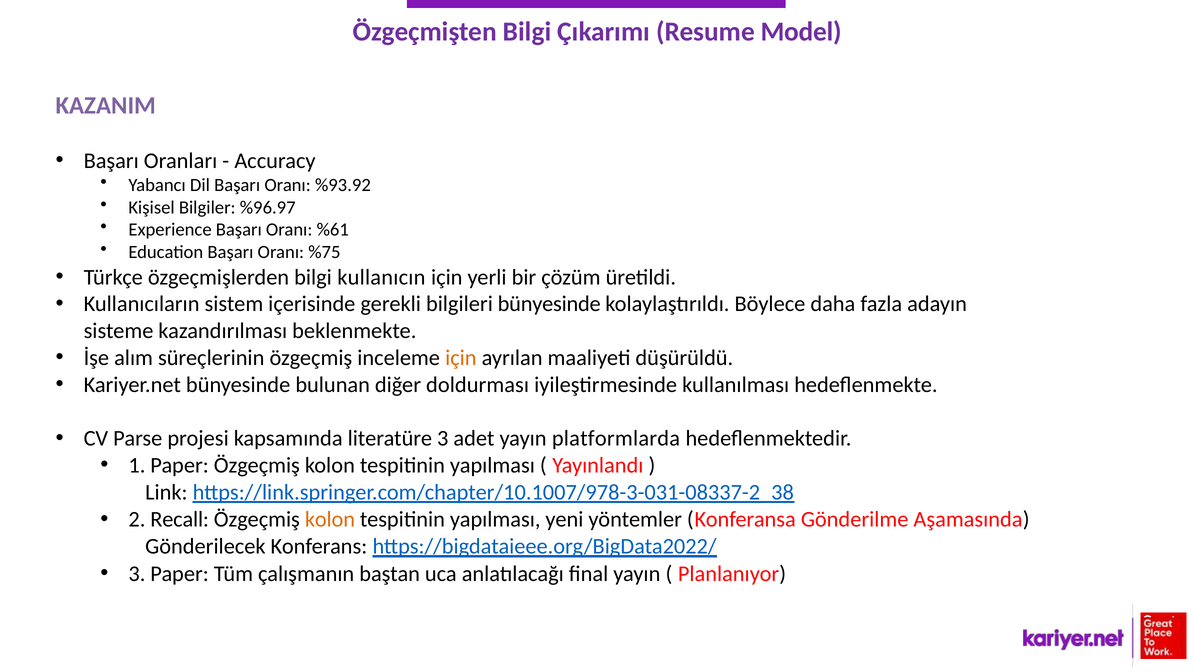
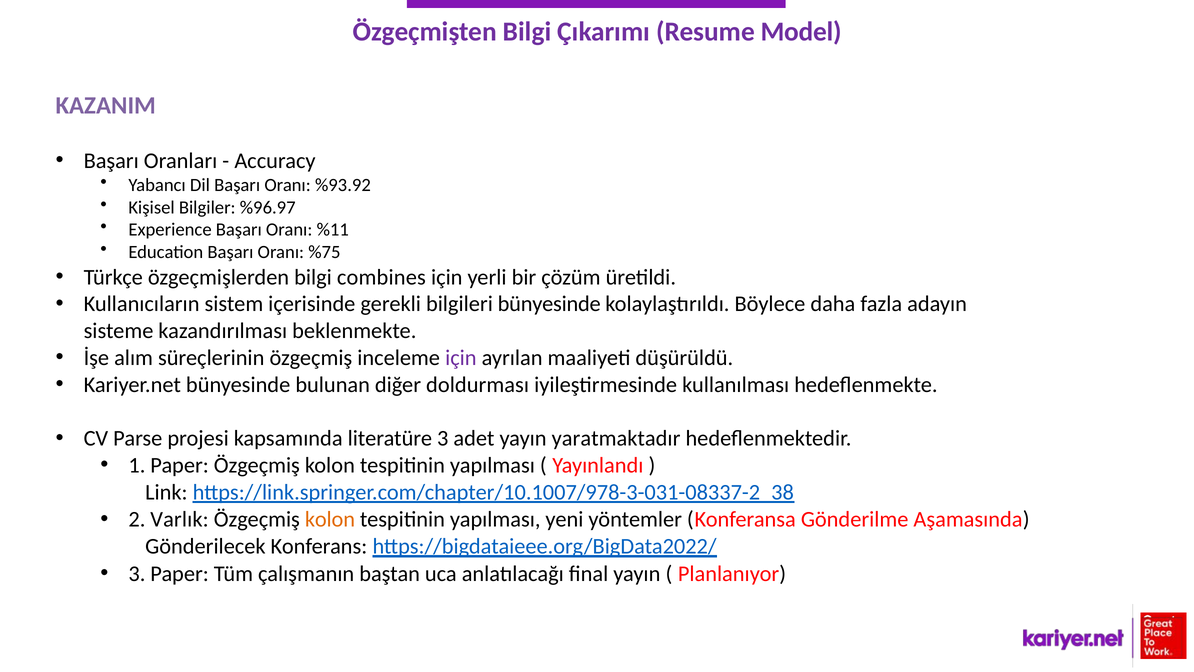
%61: %61 -> %11
kullanıcın: kullanıcın -> combines
için at (461, 358) colour: orange -> purple
platformlarda: platformlarda -> yaratmaktadır
Recall: Recall -> Varlık
